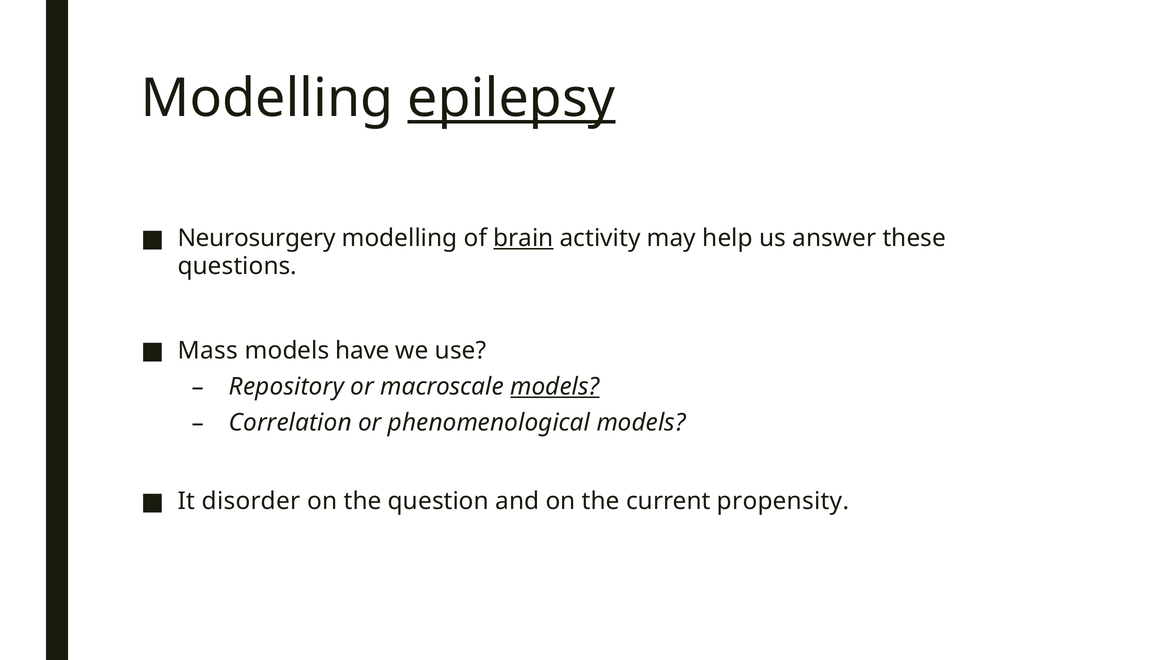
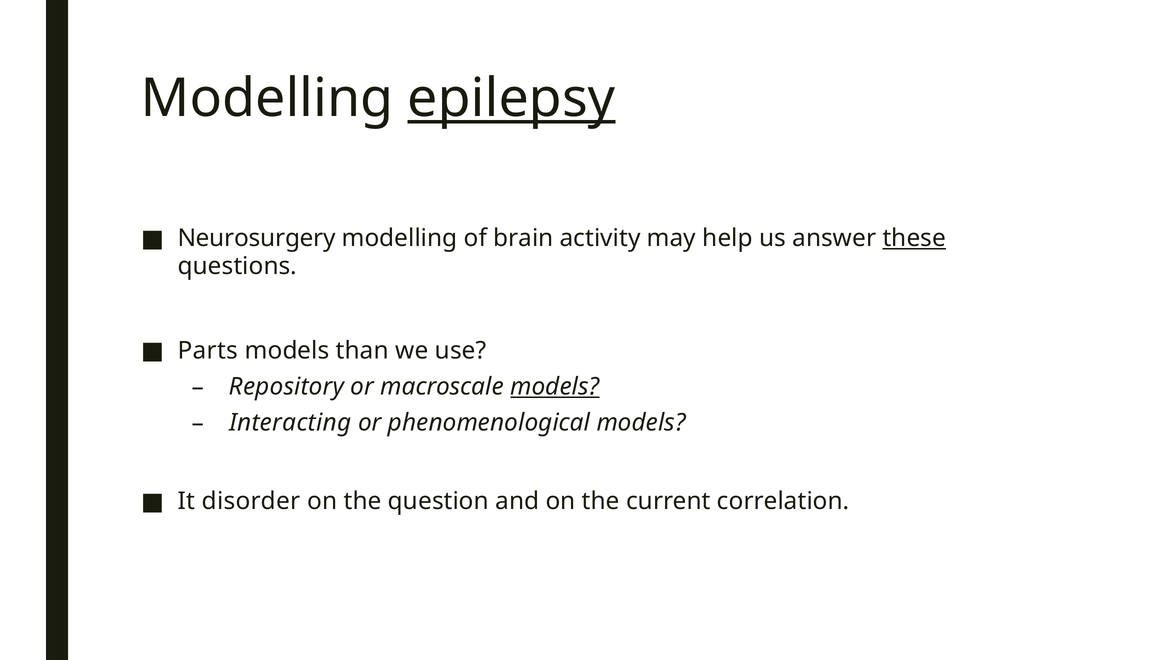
brain underline: present -> none
these underline: none -> present
Mass: Mass -> Parts
have: have -> than
Correlation: Correlation -> Interacting
propensity: propensity -> correlation
